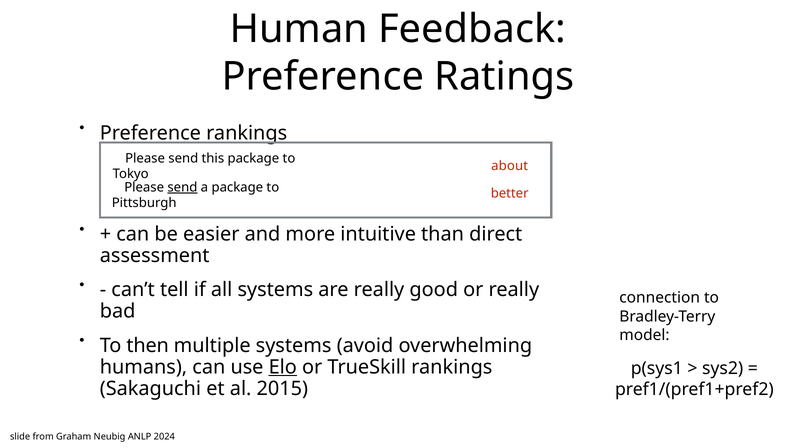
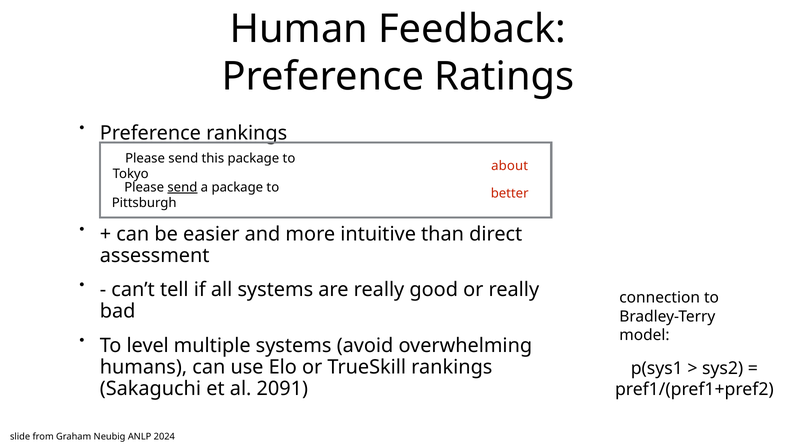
then: then -> level
Elo underline: present -> none
2015: 2015 -> 2091
